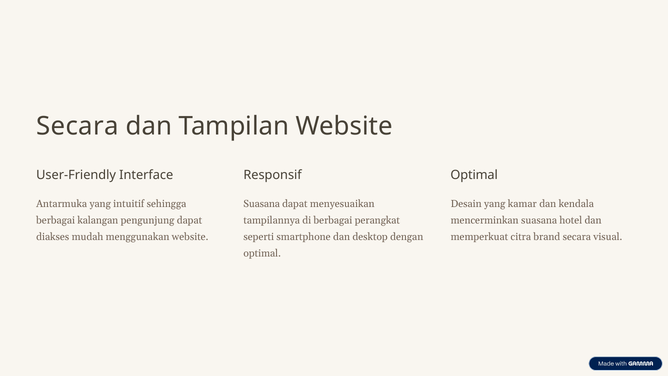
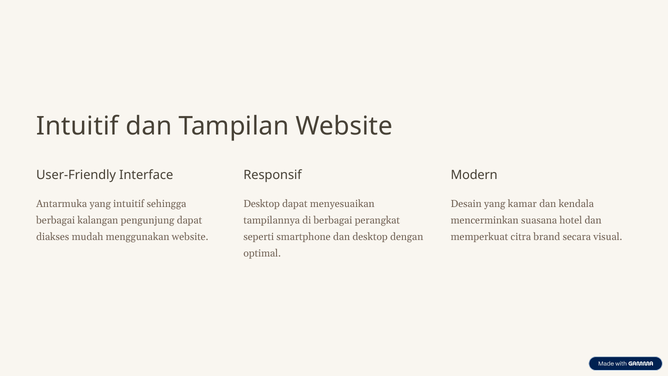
Secara at (77, 126): Secara -> Intuitif
Optimal at (474, 175): Optimal -> Modern
Suasana at (262, 204): Suasana -> Desktop
